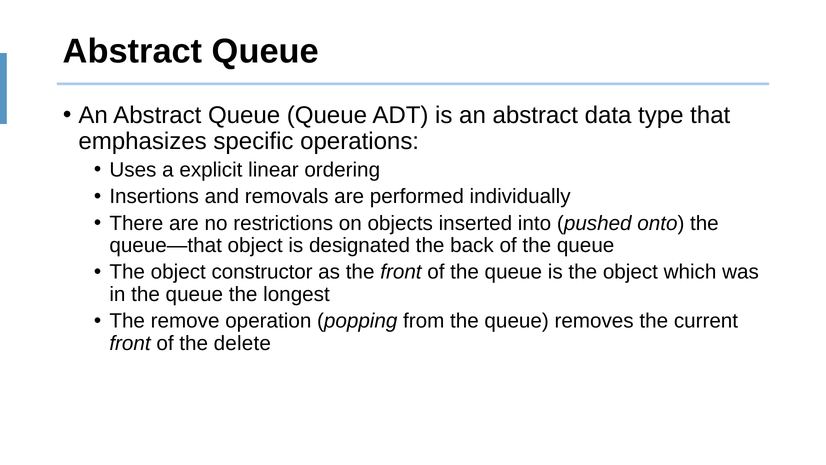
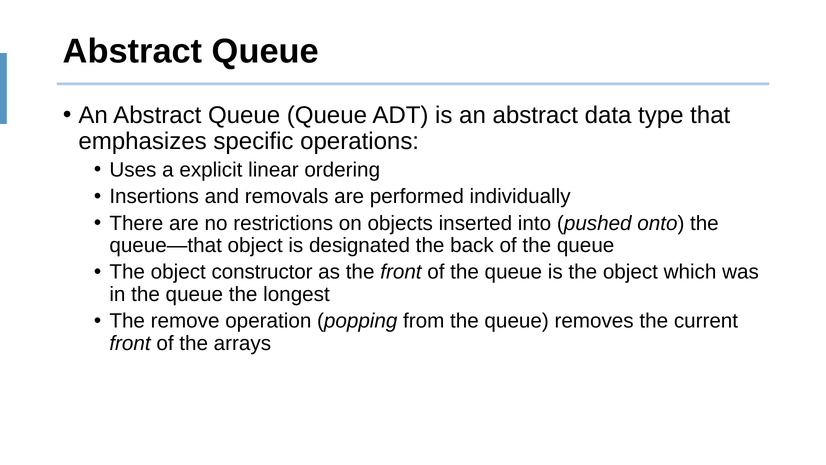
delete: delete -> arrays
